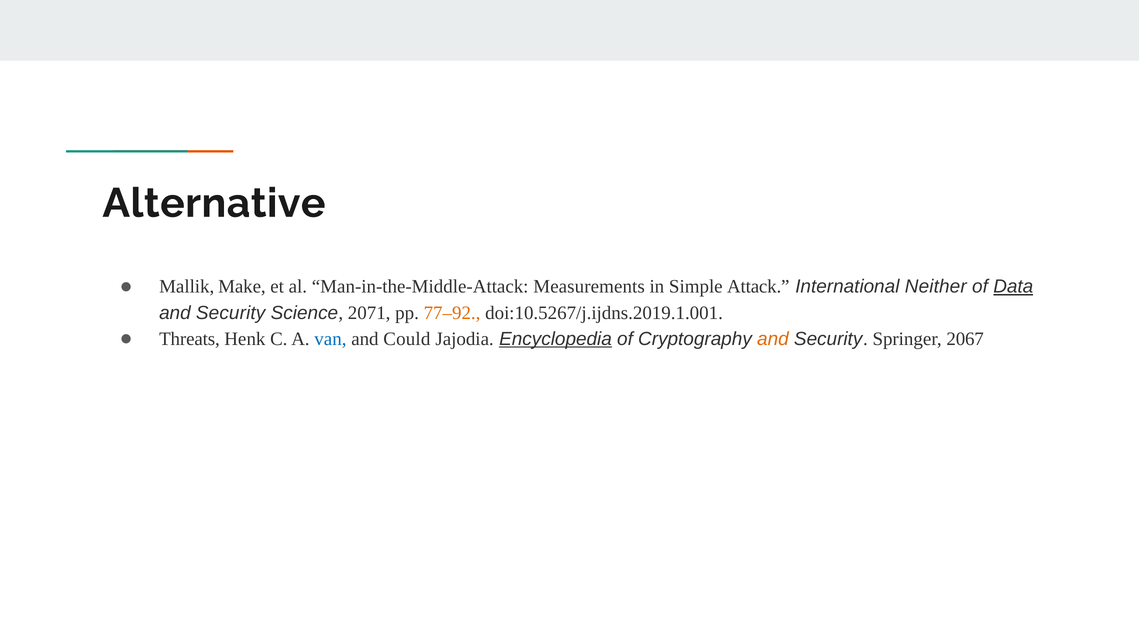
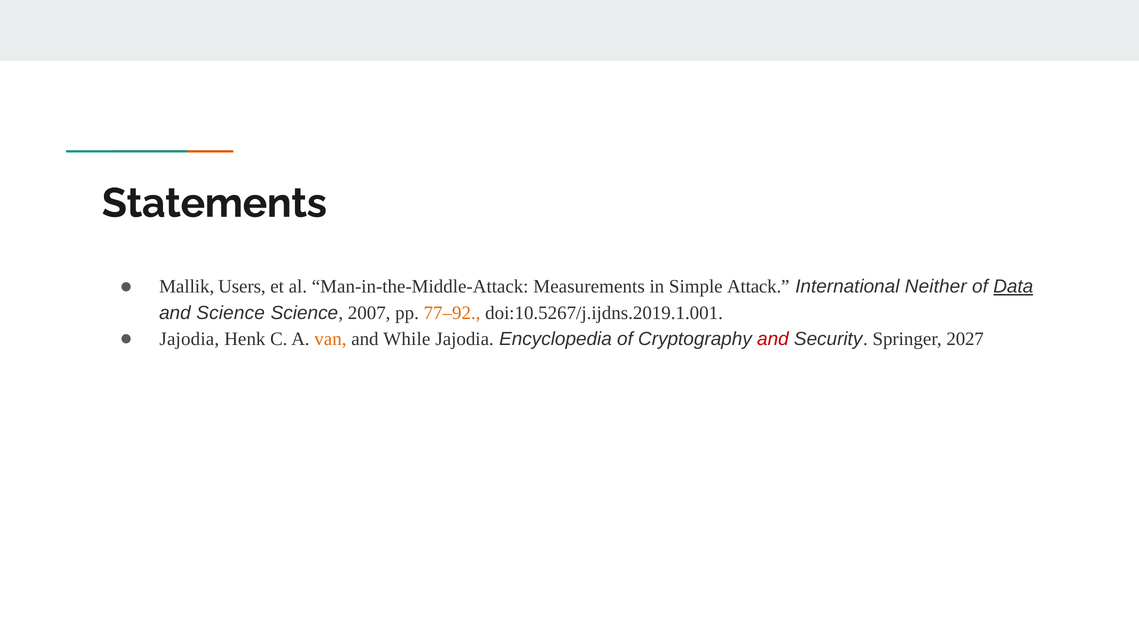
Alternative: Alternative -> Statements
Make: Make -> Users
Security at (231, 313): Security -> Science
2071: 2071 -> 2007
Threats at (189, 339): Threats -> Jajodia
van colour: blue -> orange
Could: Could -> While
Encyclopedia underline: present -> none
and at (773, 339) colour: orange -> red
2067: 2067 -> 2027
